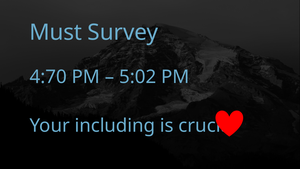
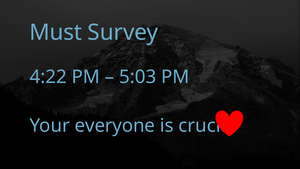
4:70: 4:70 -> 4:22
5:02: 5:02 -> 5:03
including: including -> everyone
